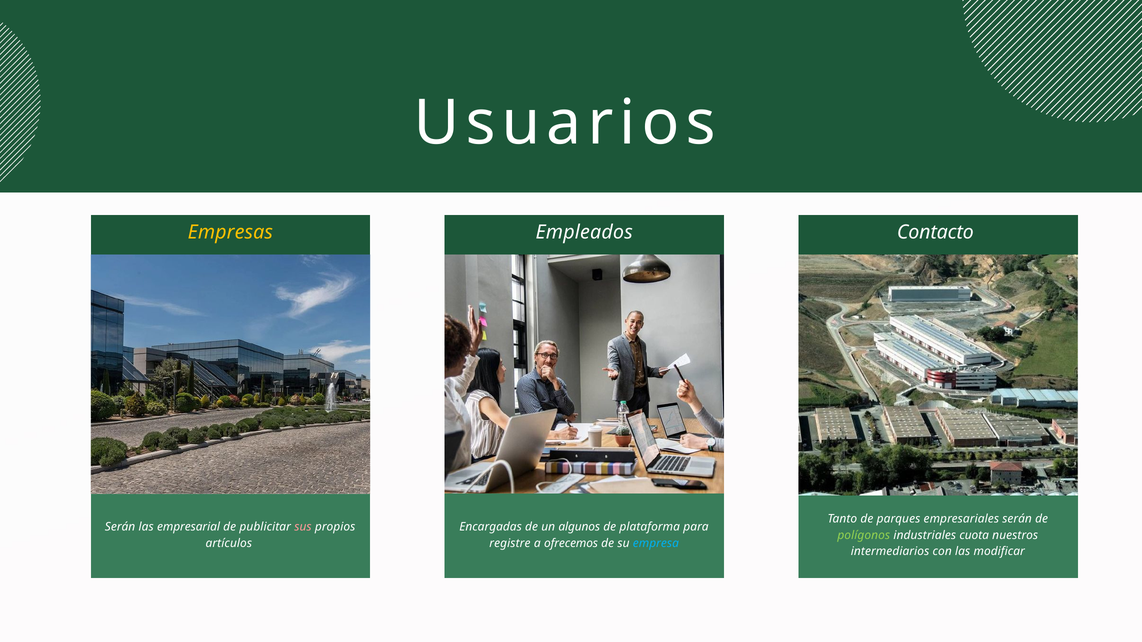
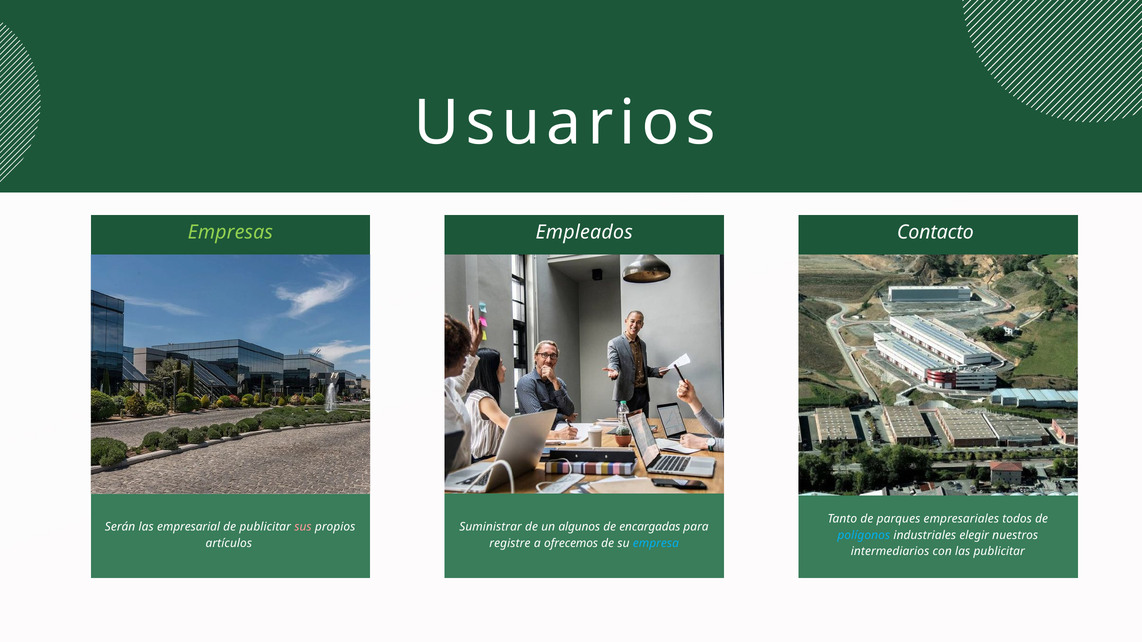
Empresas colour: yellow -> light green
empresariales serán: serán -> todos
Encargadas: Encargadas -> Suministrar
plataforma: plataforma -> encargadas
polígonos colour: light green -> light blue
cuota: cuota -> elegir
las modificar: modificar -> publicitar
